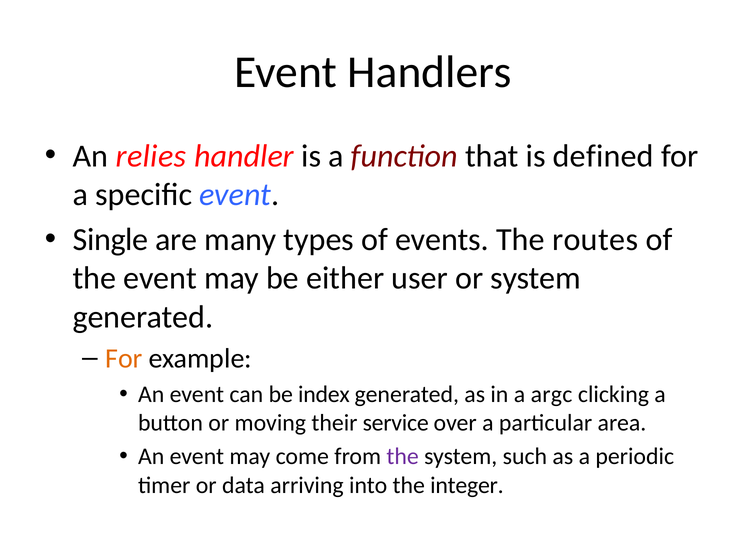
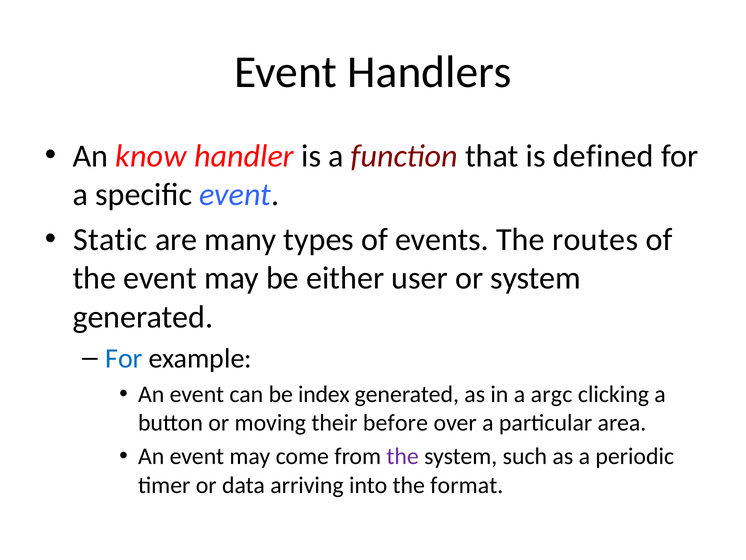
relies: relies -> know
Single: Single -> Static
For at (124, 358) colour: orange -> blue
service: service -> before
integer: integer -> format
